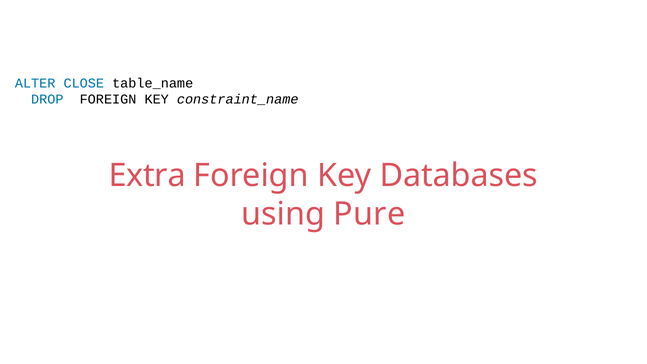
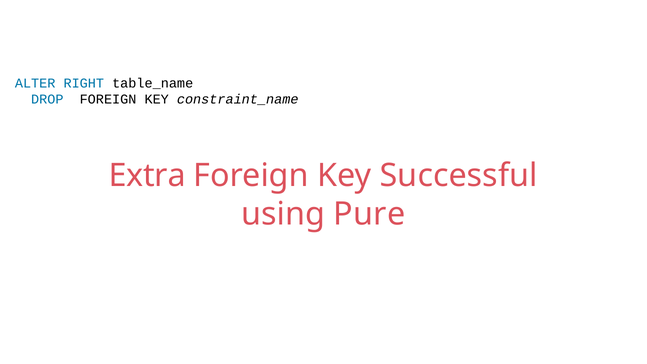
CLOSE: CLOSE -> RIGHT
Databases: Databases -> Successful
